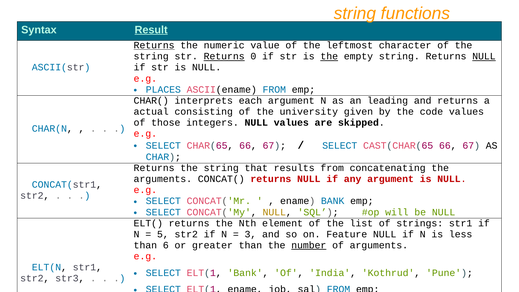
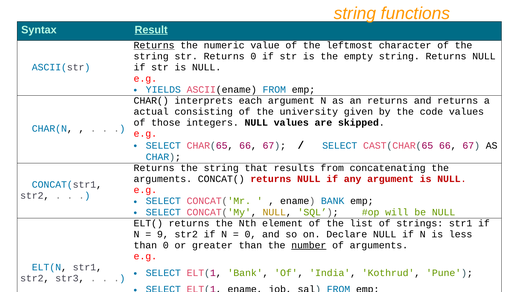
Returns at (224, 56) underline: present -> none
the at (329, 56) underline: present -> none
NULL at (484, 56) underline: present -> none
PLACES: PLACES -> YIELDS
an leading: leading -> returns
5: 5 -> 9
3 at (250, 234): 3 -> 0
Feature: Feature -> Declare
than 6: 6 -> 0
